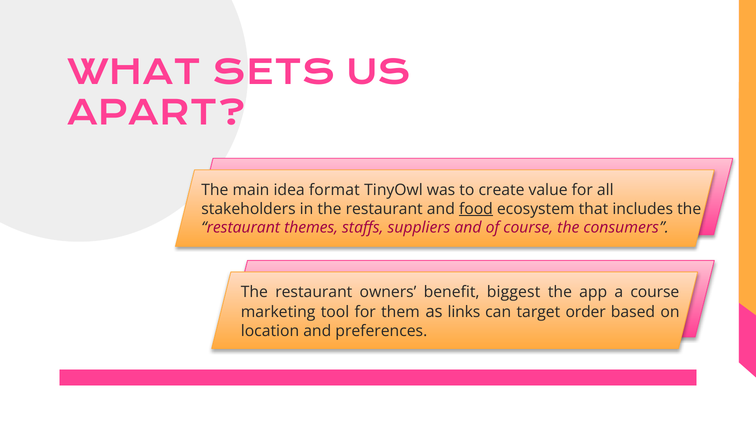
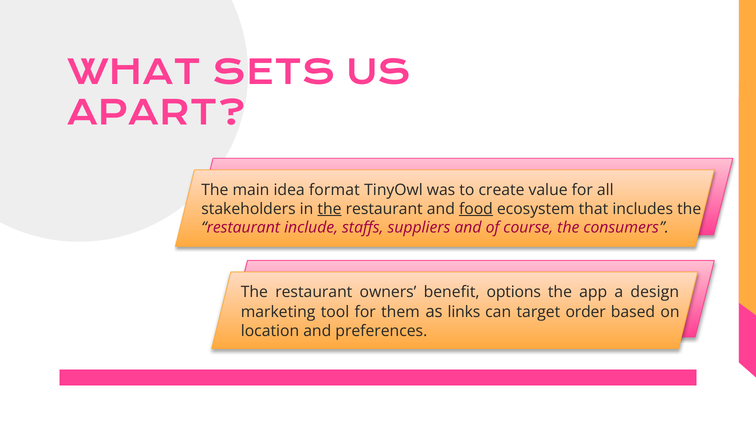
the at (329, 209) underline: none -> present
themes: themes -> include
biggest: biggest -> options
a course: course -> design
